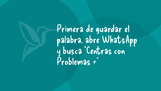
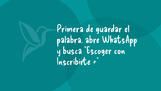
Centras: Centras -> Escoger
Problemas: Problemas -> Inscribirte
